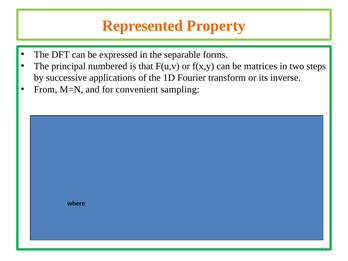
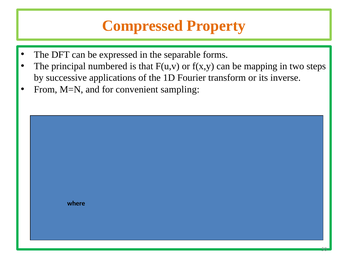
Represented: Represented -> Compressed
matrices: matrices -> mapping
